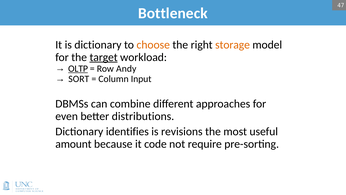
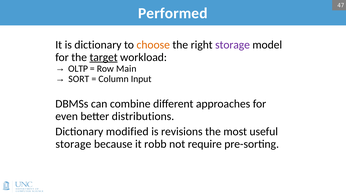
Bottleneck: Bottleneck -> Performed
storage at (233, 45) colour: orange -> purple
OLTP underline: present -> none
Andy: Andy -> Main
identifies: identifies -> modified
amount at (73, 144): amount -> storage
code: code -> robb
